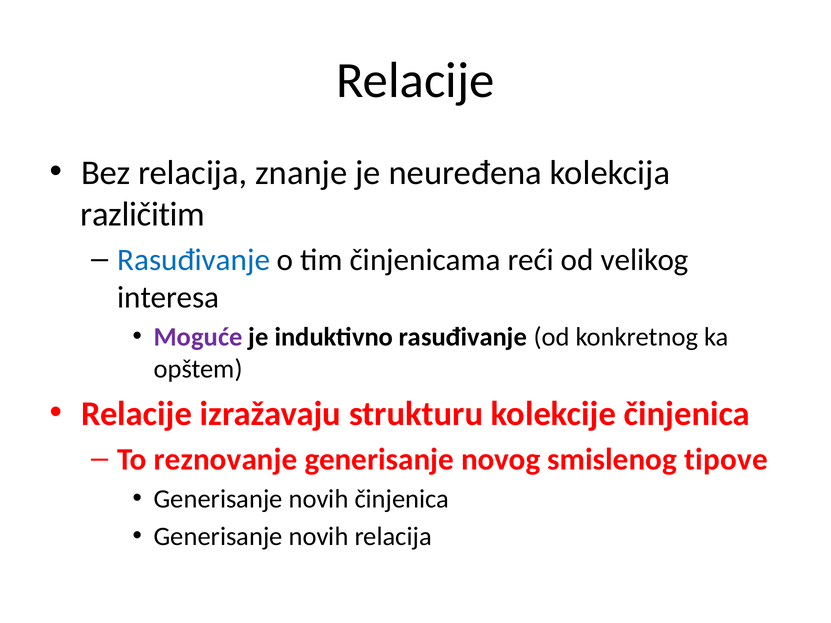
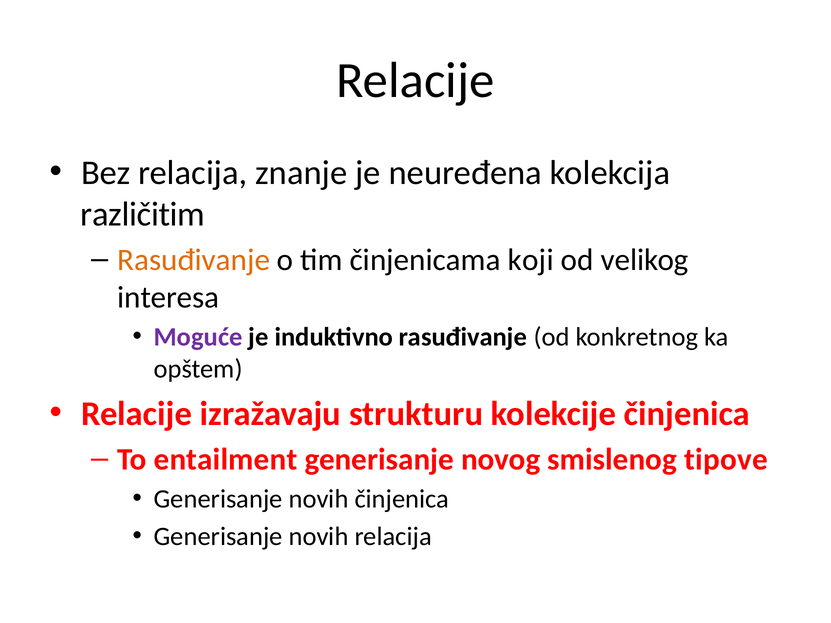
Rasuđivanje at (194, 260) colour: blue -> orange
reći: reći -> koji
reznovanje: reznovanje -> entailment
